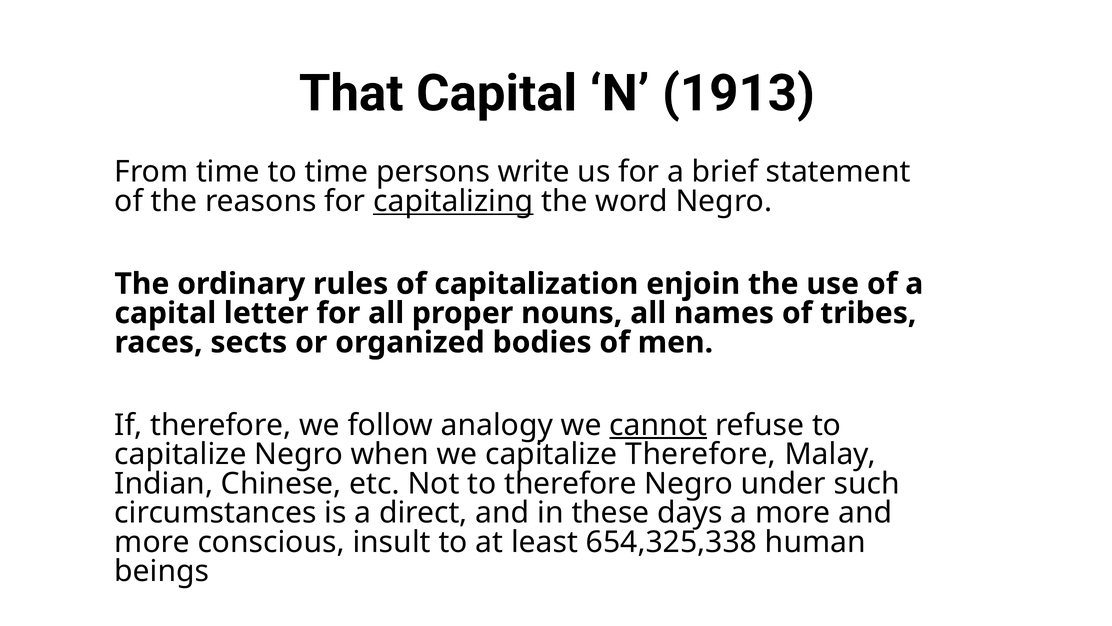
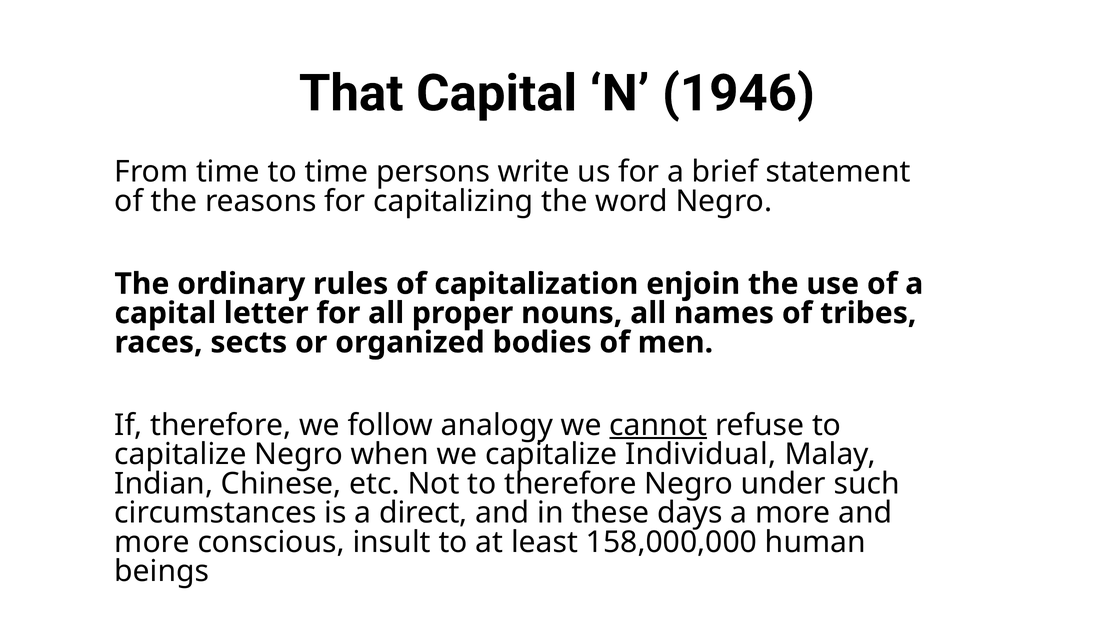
1913: 1913 -> 1946
capitalizing underline: present -> none
capitalize Therefore: Therefore -> Individual
654,325,338: 654,325,338 -> 158,000,000
